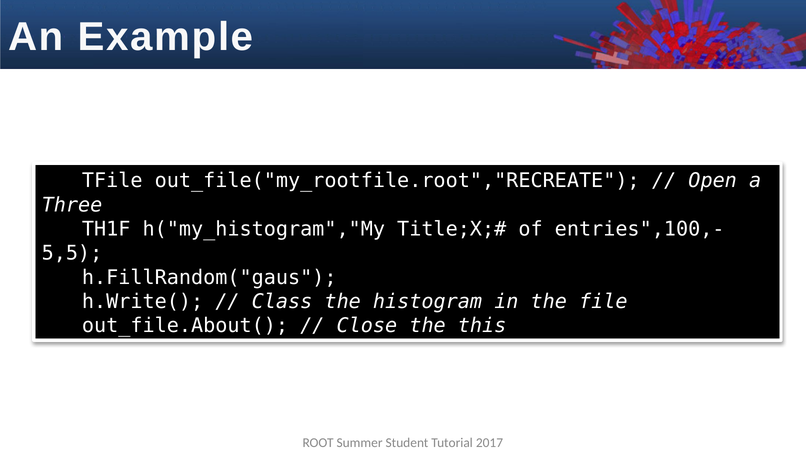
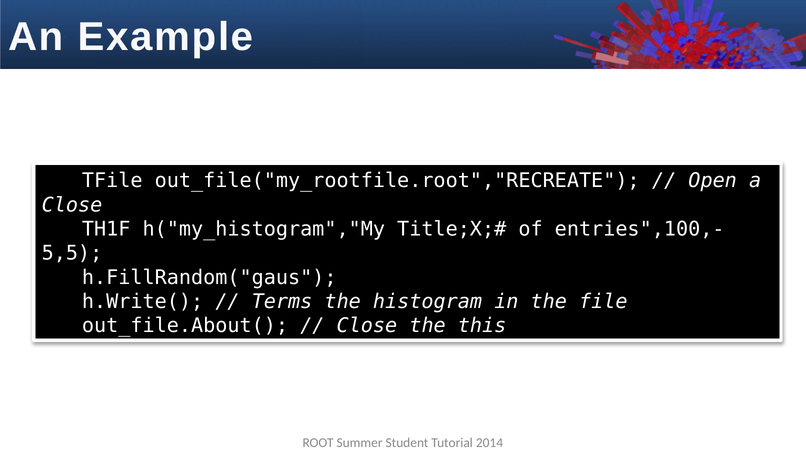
Three at (72, 205): Three -> Close
Class: Class -> Terms
2017: 2017 -> 2014
